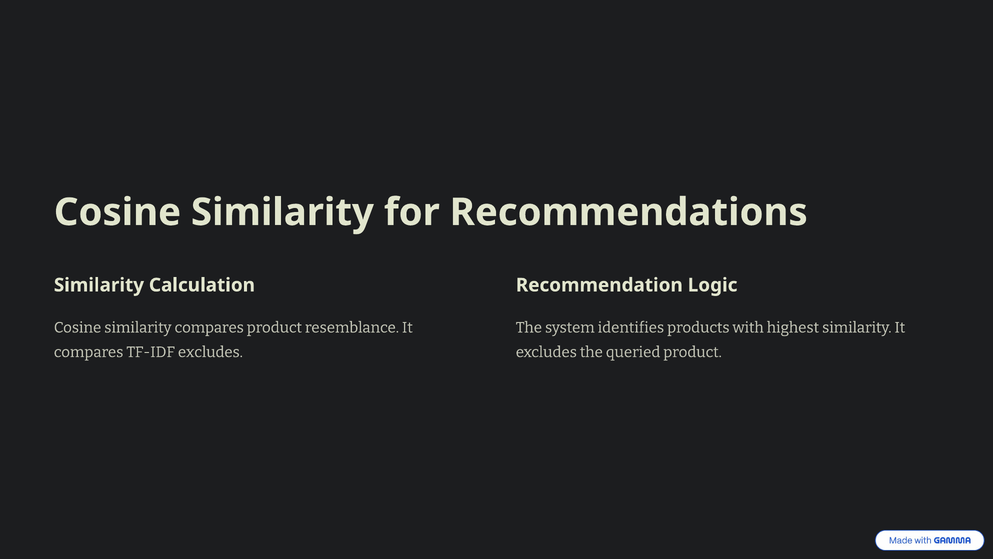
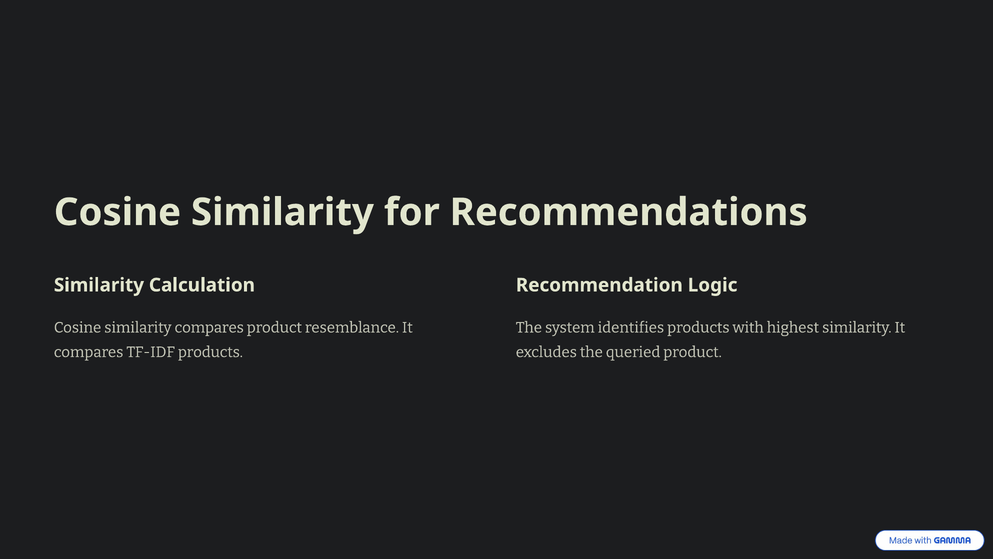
TF-IDF excludes: excludes -> products
